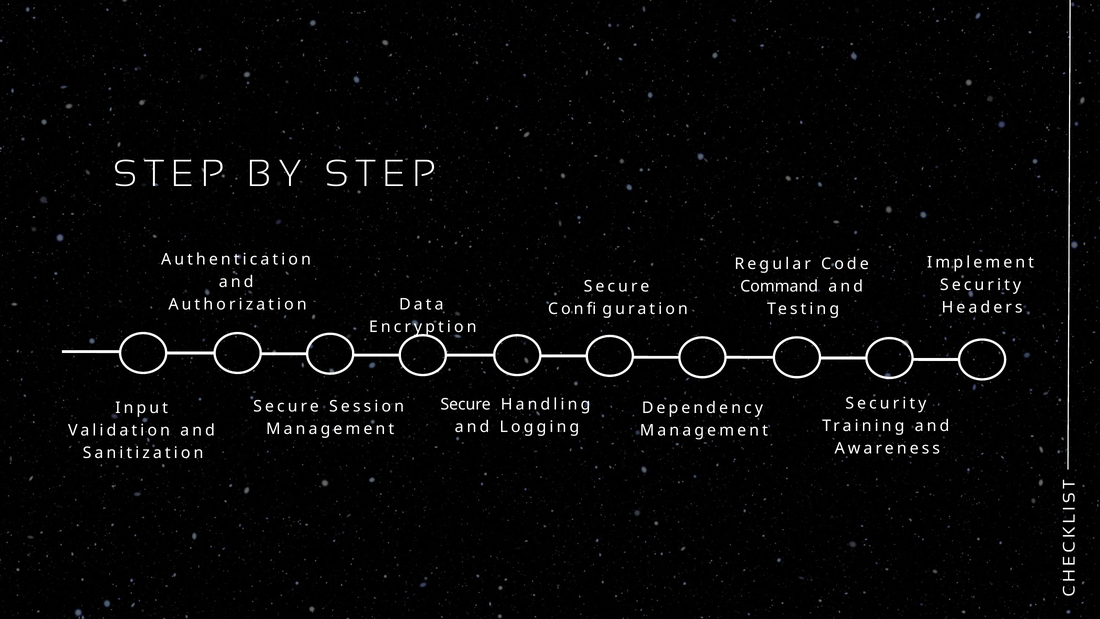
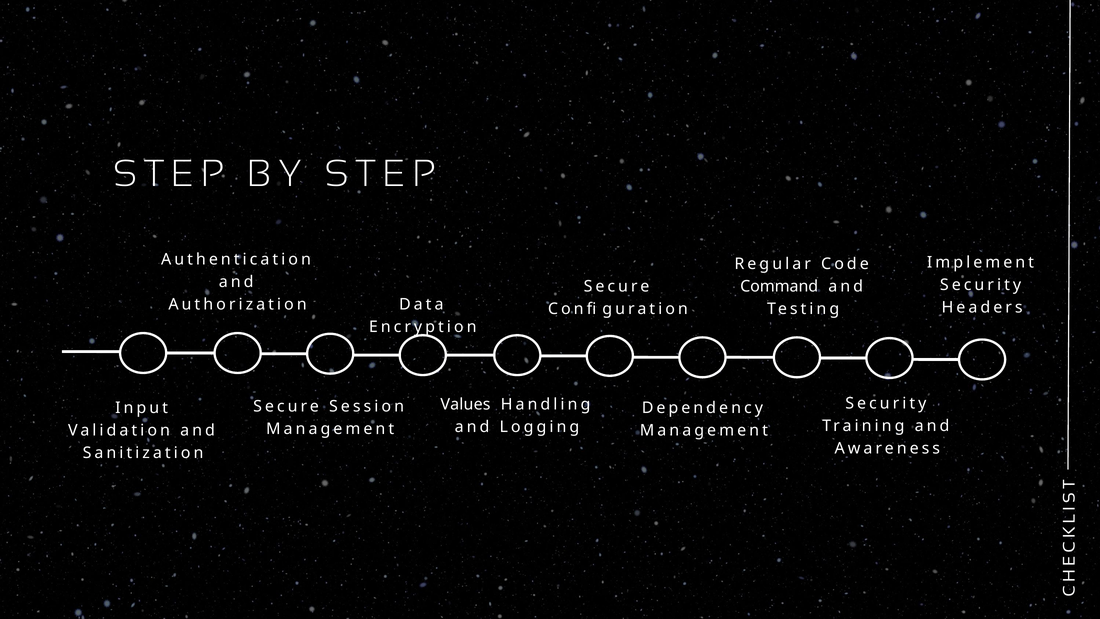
Secure at (466, 404): Secure -> Values
